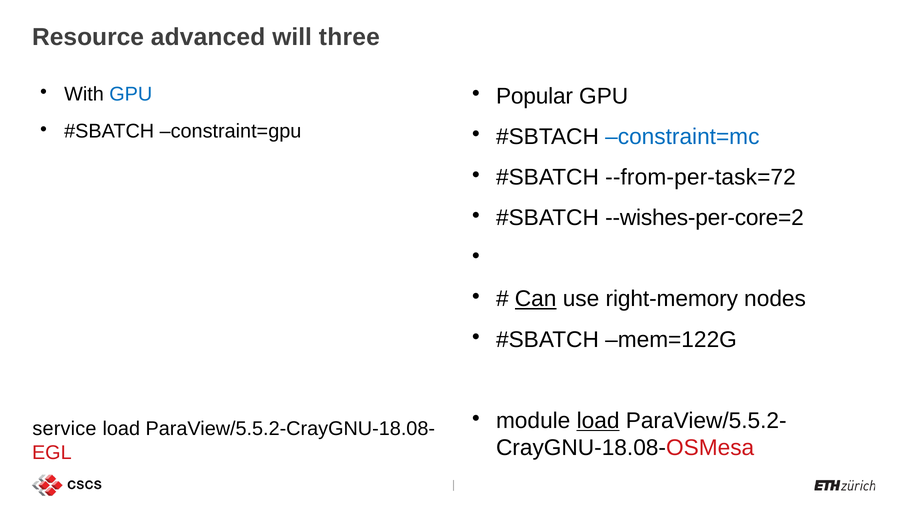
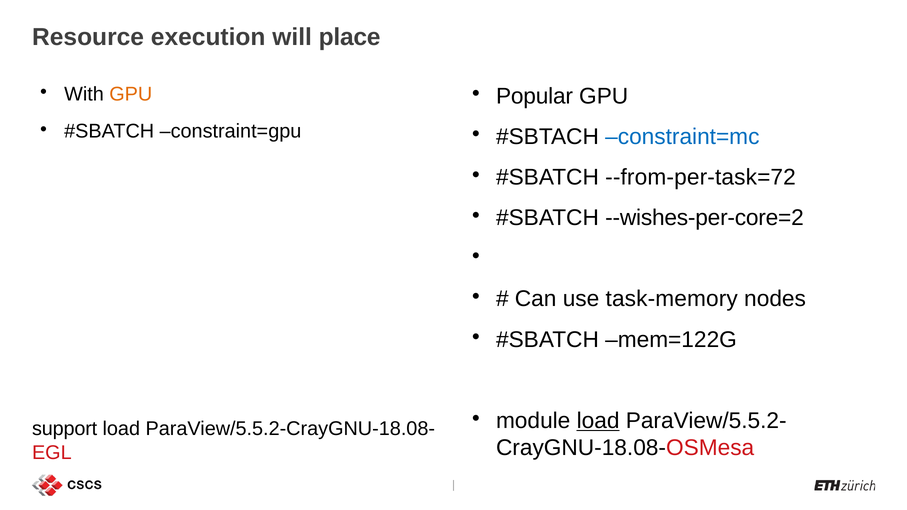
advanced: advanced -> execution
three: three -> place
GPU at (131, 94) colour: blue -> orange
Can underline: present -> none
right-memory: right-memory -> task-memory
service: service -> support
